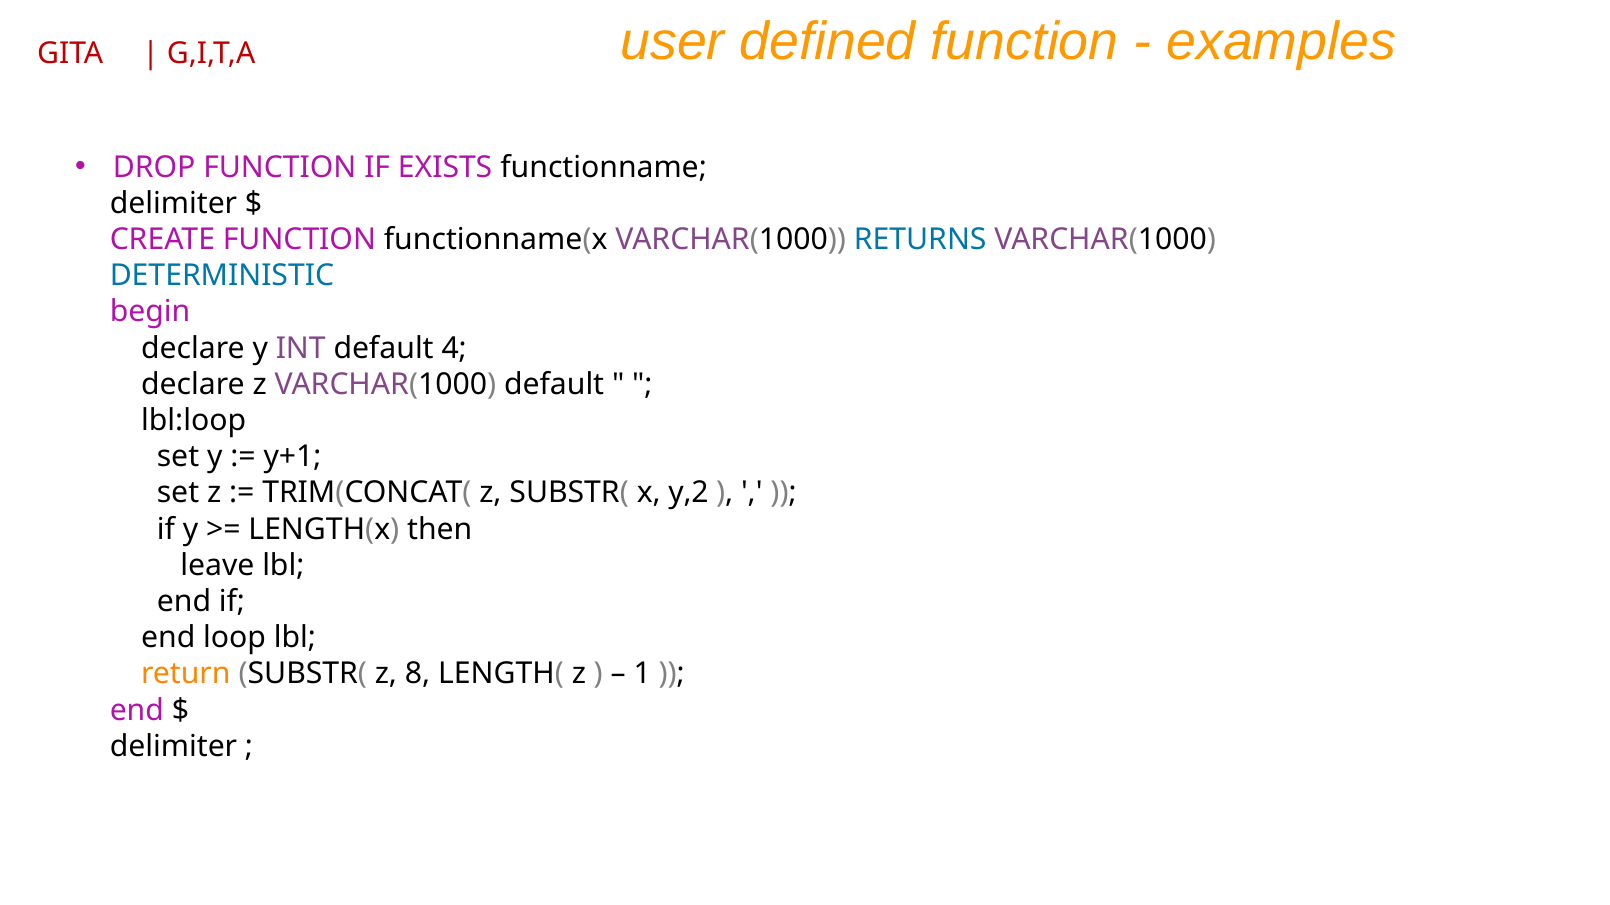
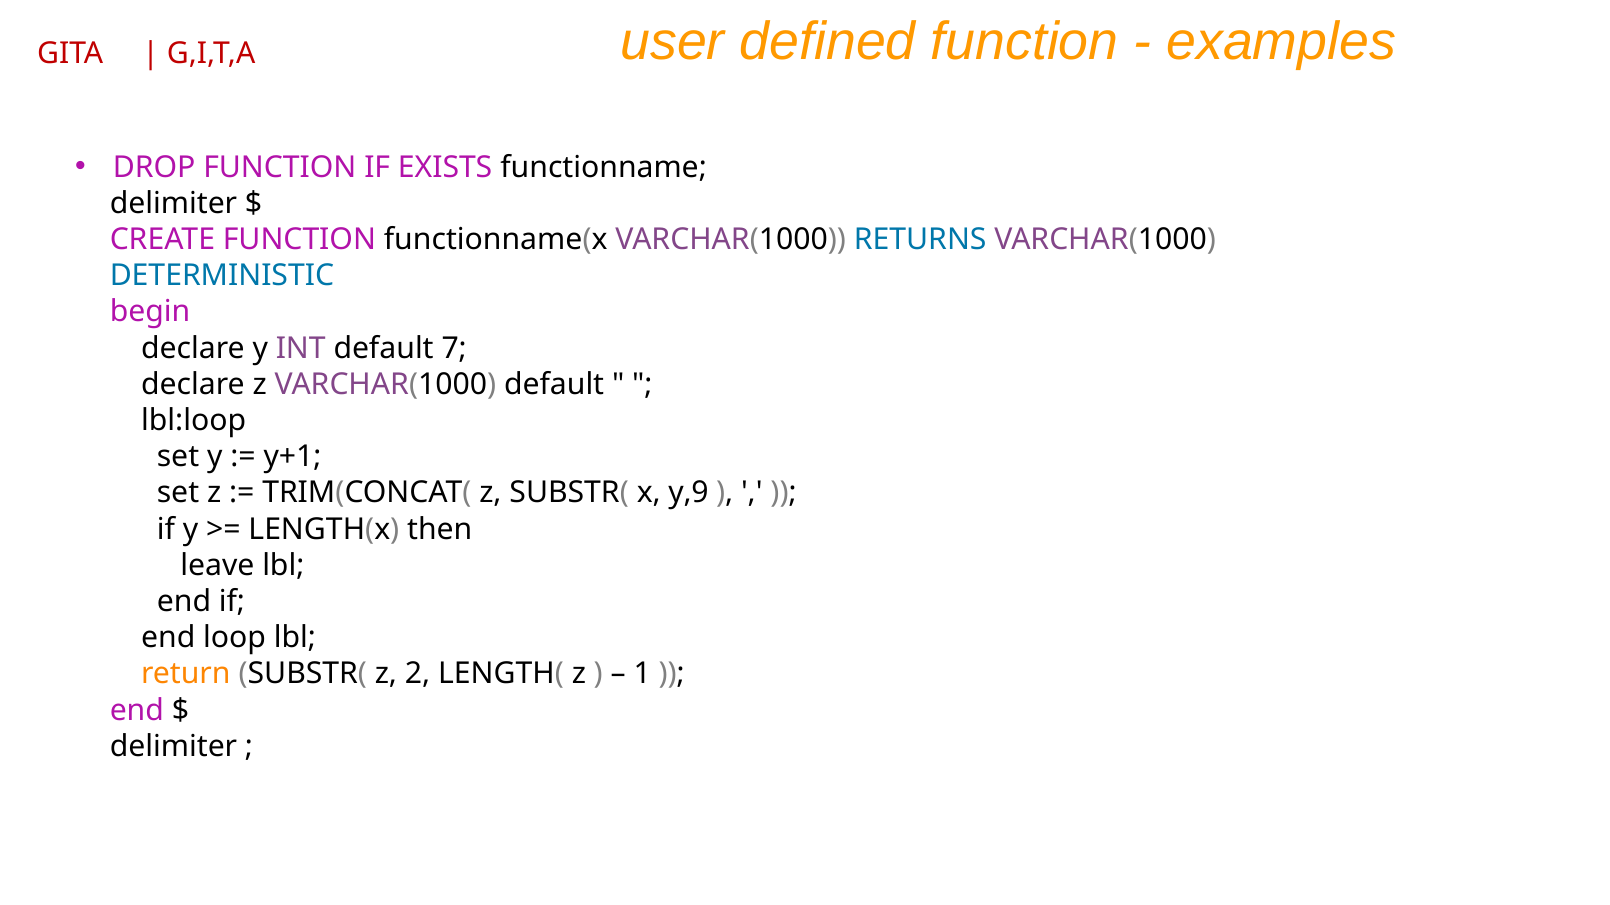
4: 4 -> 7
y,2: y,2 -> y,9
8: 8 -> 2
